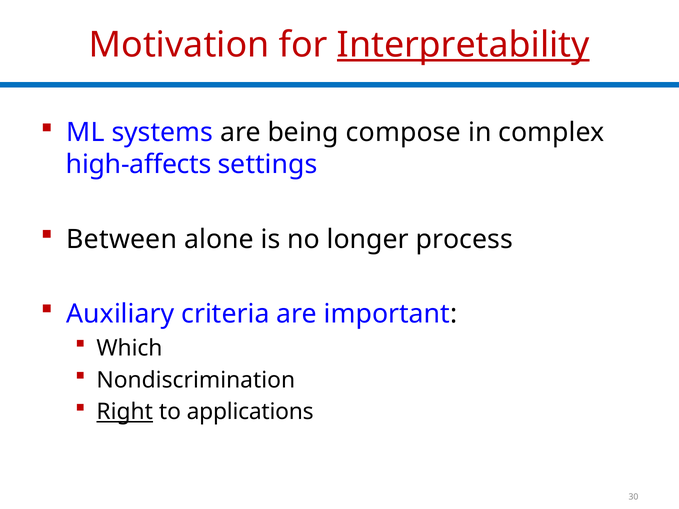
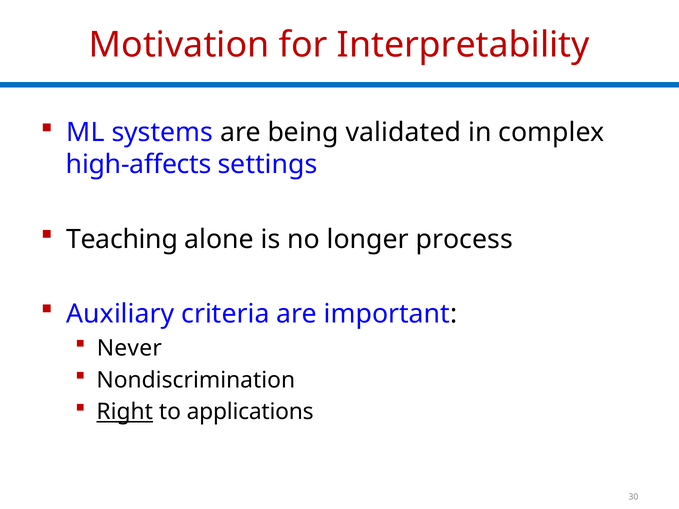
Interpretability underline: present -> none
compose: compose -> validated
Between: Between -> Teaching
Which: Which -> Never
